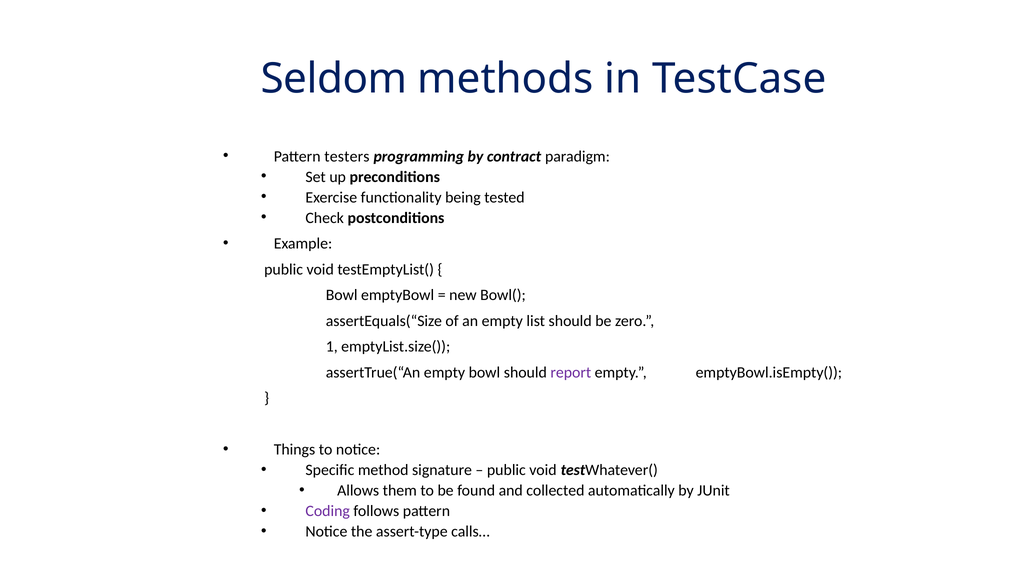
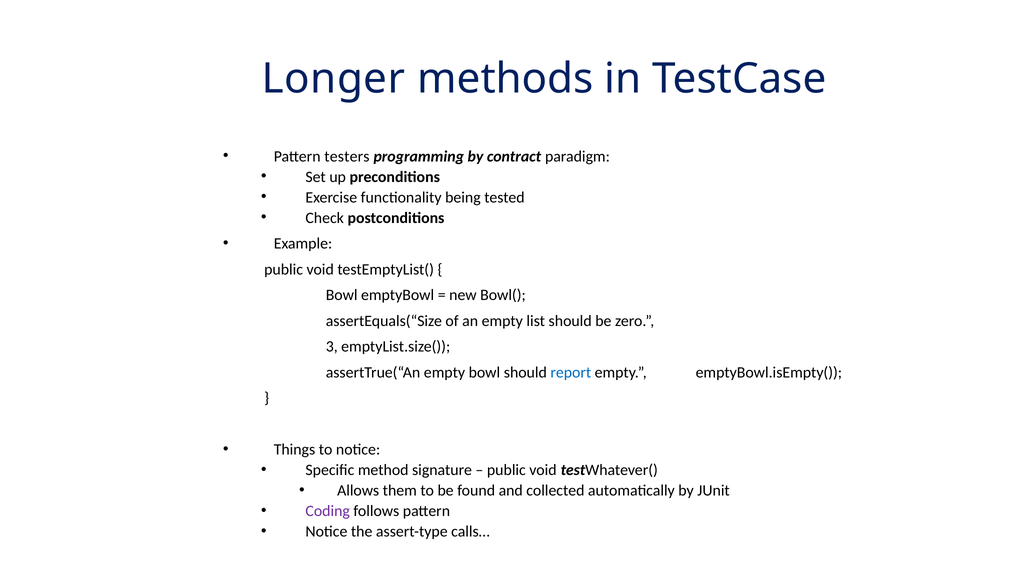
Seldom: Seldom -> Longer
1: 1 -> 3
report colour: purple -> blue
